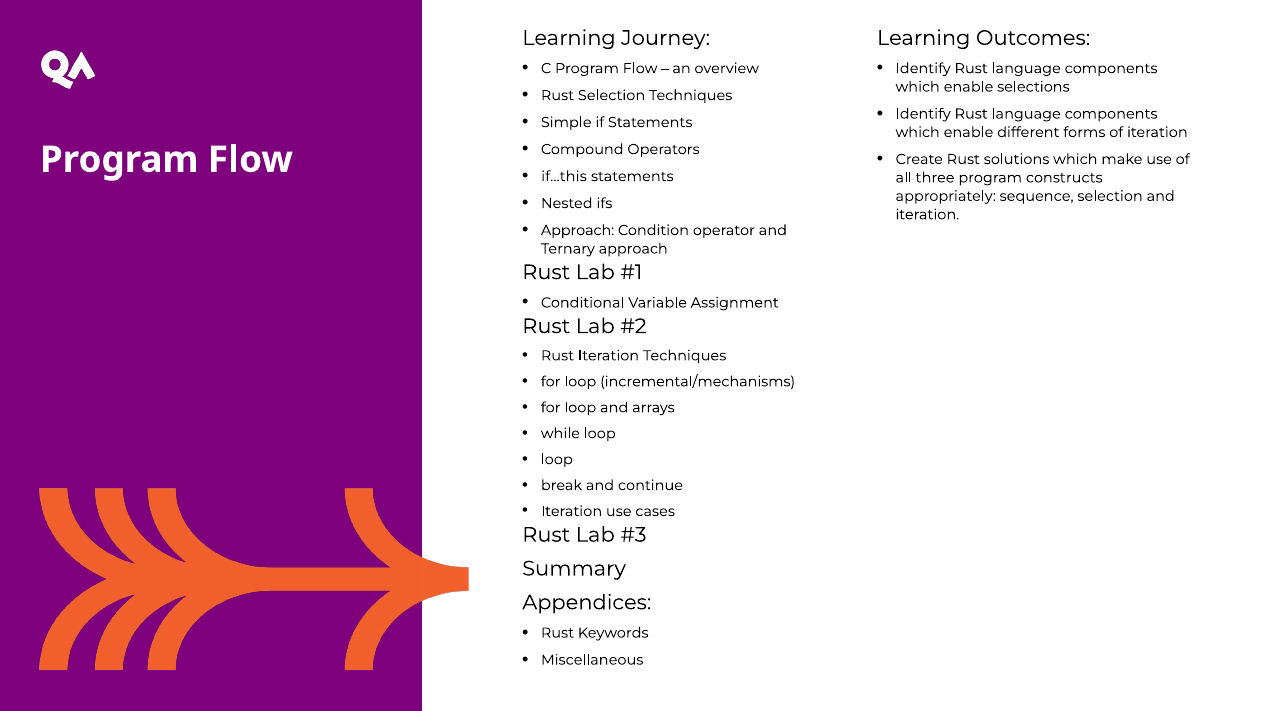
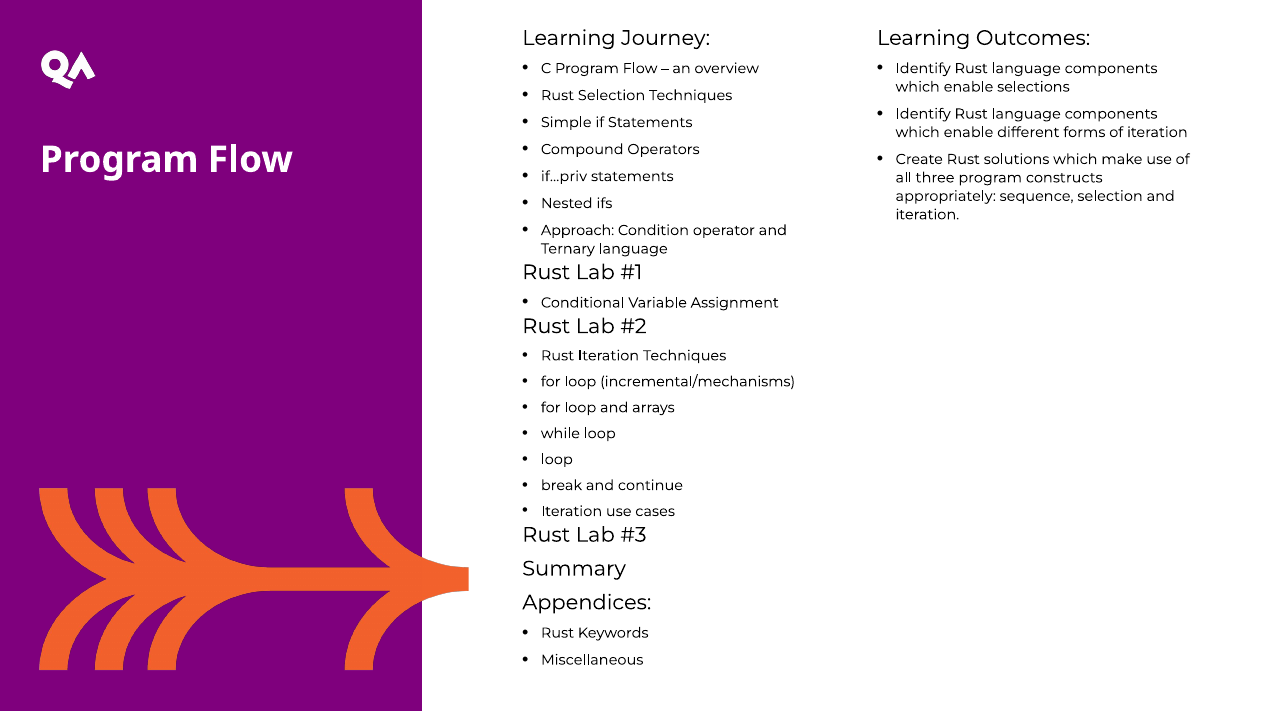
if…this: if…this -> if…priv
Ternary approach: approach -> language
